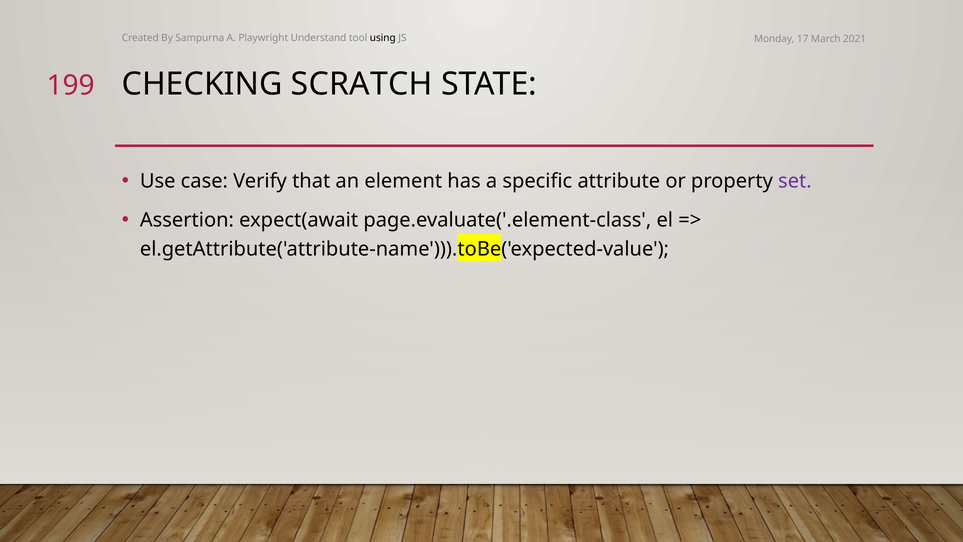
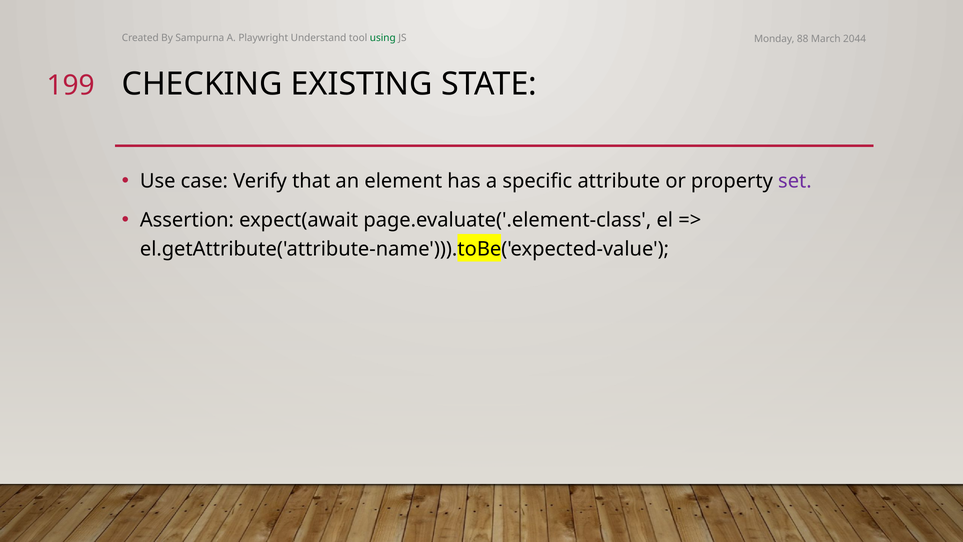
using colour: black -> green
17: 17 -> 88
2021: 2021 -> 2044
SCRATCH: SCRATCH -> EXISTING
